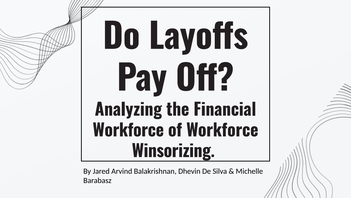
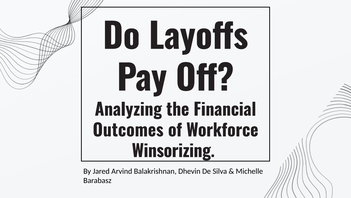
Workforce at (128, 130): Workforce -> Outcomes
